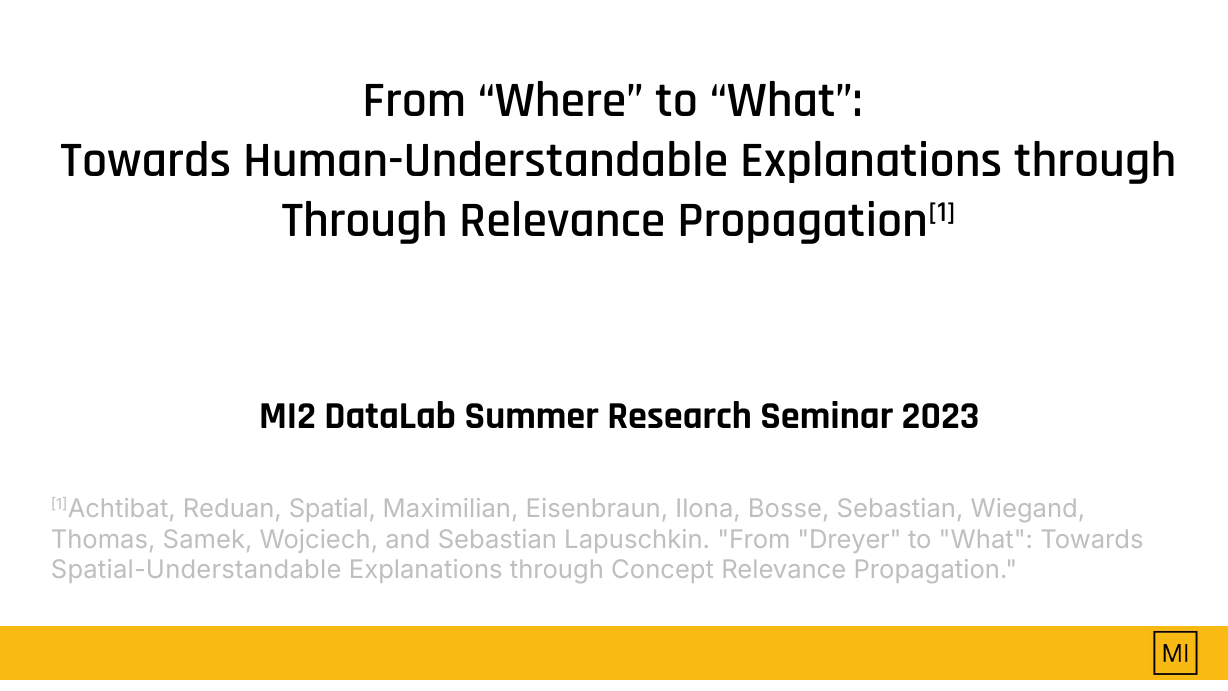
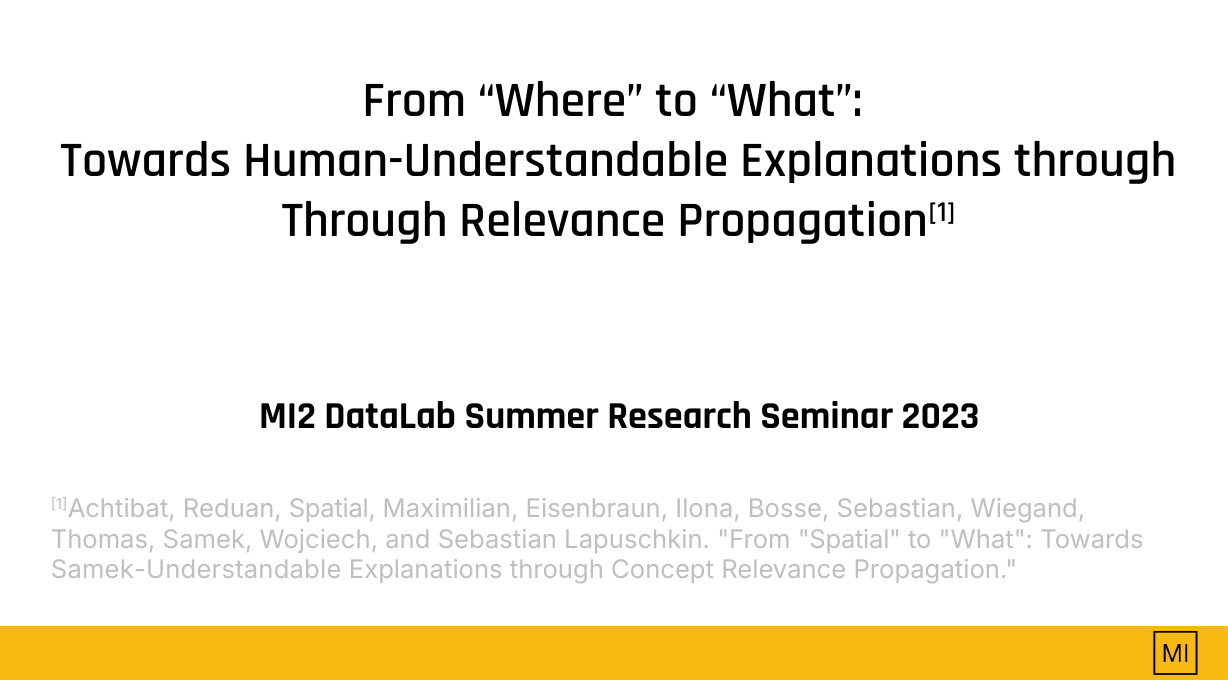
From Dreyer: Dreyer -> Spatial
Spatial-Understandable: Spatial-Understandable -> Samek-Understandable
